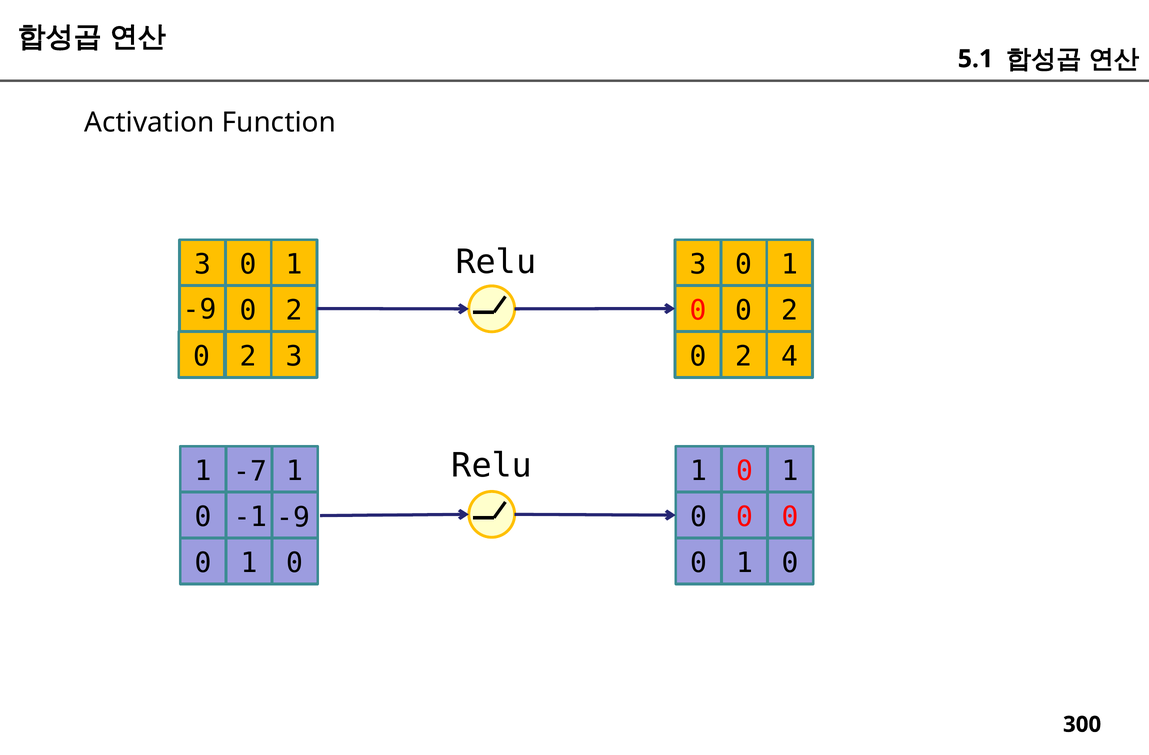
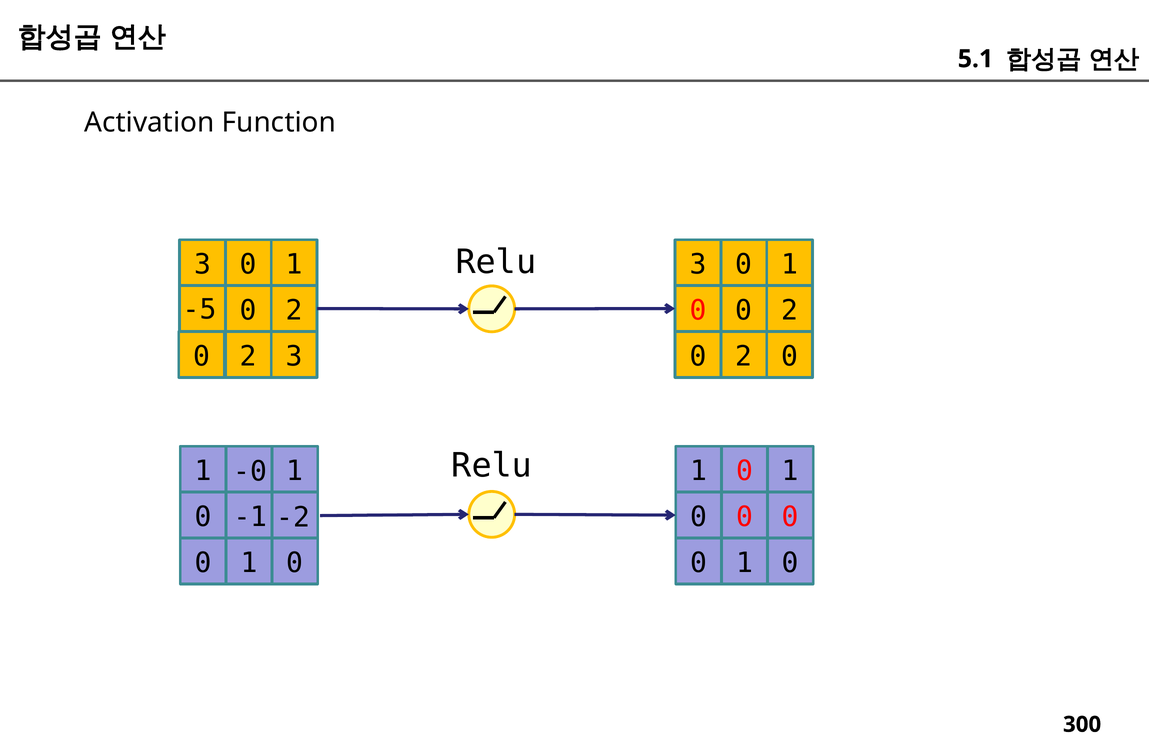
-9 at (200, 309): -9 -> -5
2 4: 4 -> 0
-7: -7 -> -0
-1 -9: -9 -> -2
